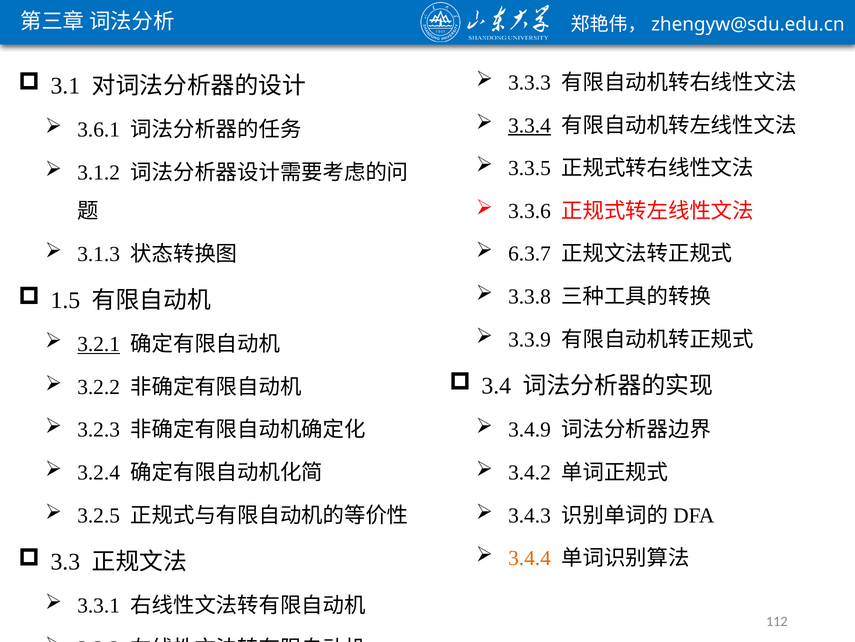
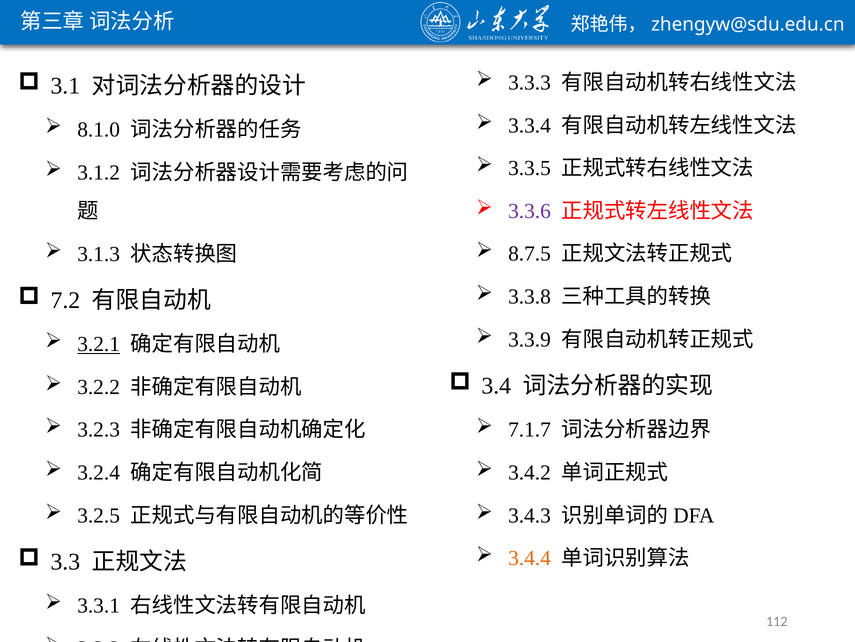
3.3.4 underline: present -> none
3.6.1: 3.6.1 -> 8.1.0
3.3.6 colour: black -> purple
6.3.7: 6.3.7 -> 8.7.5
1.5: 1.5 -> 7.2
3.4.9: 3.4.9 -> 7.1.7
